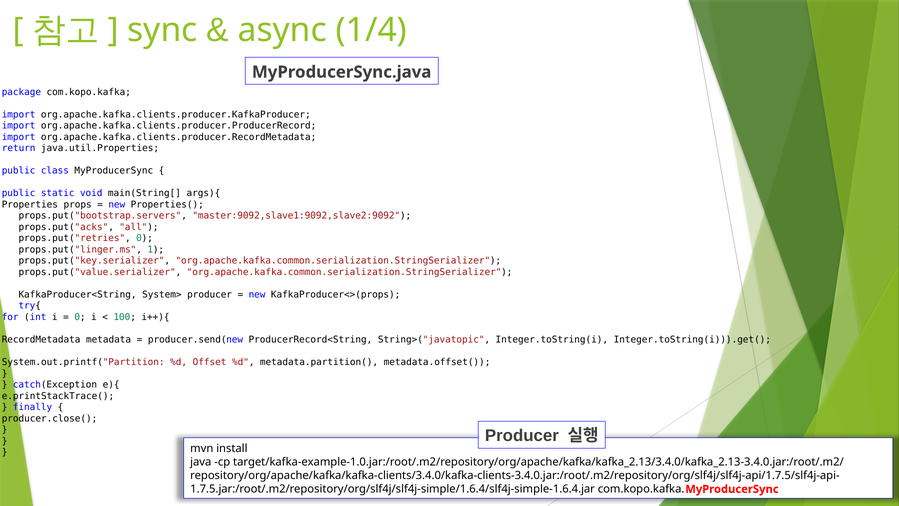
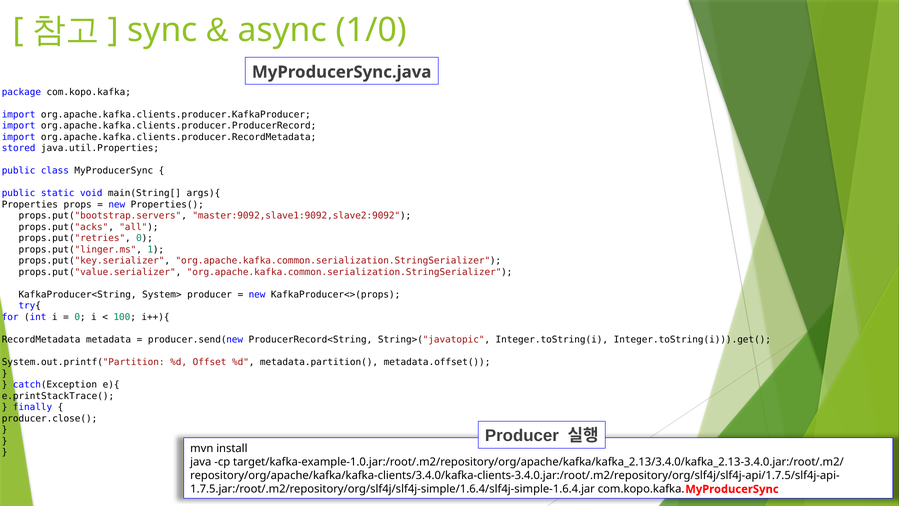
1/4: 1/4 -> 1/0
return: return -> stored
